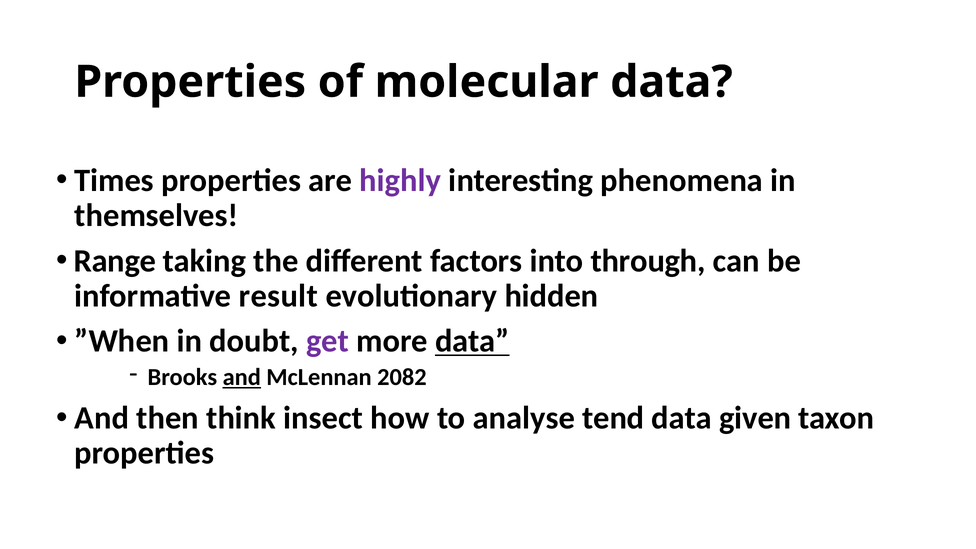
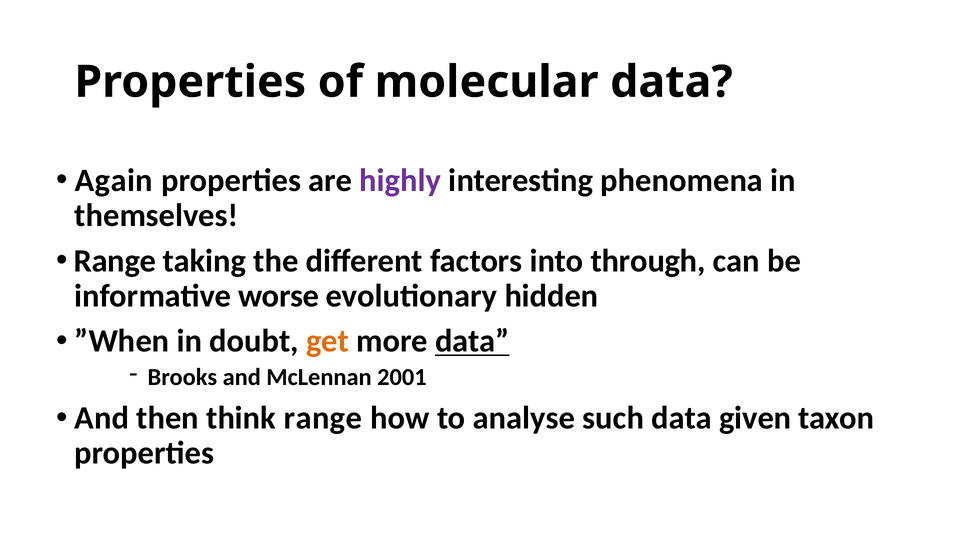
Times: Times -> Again
result: result -> worse
get colour: purple -> orange
and at (242, 377) underline: present -> none
2082: 2082 -> 2001
think insect: insect -> range
tend: tend -> such
